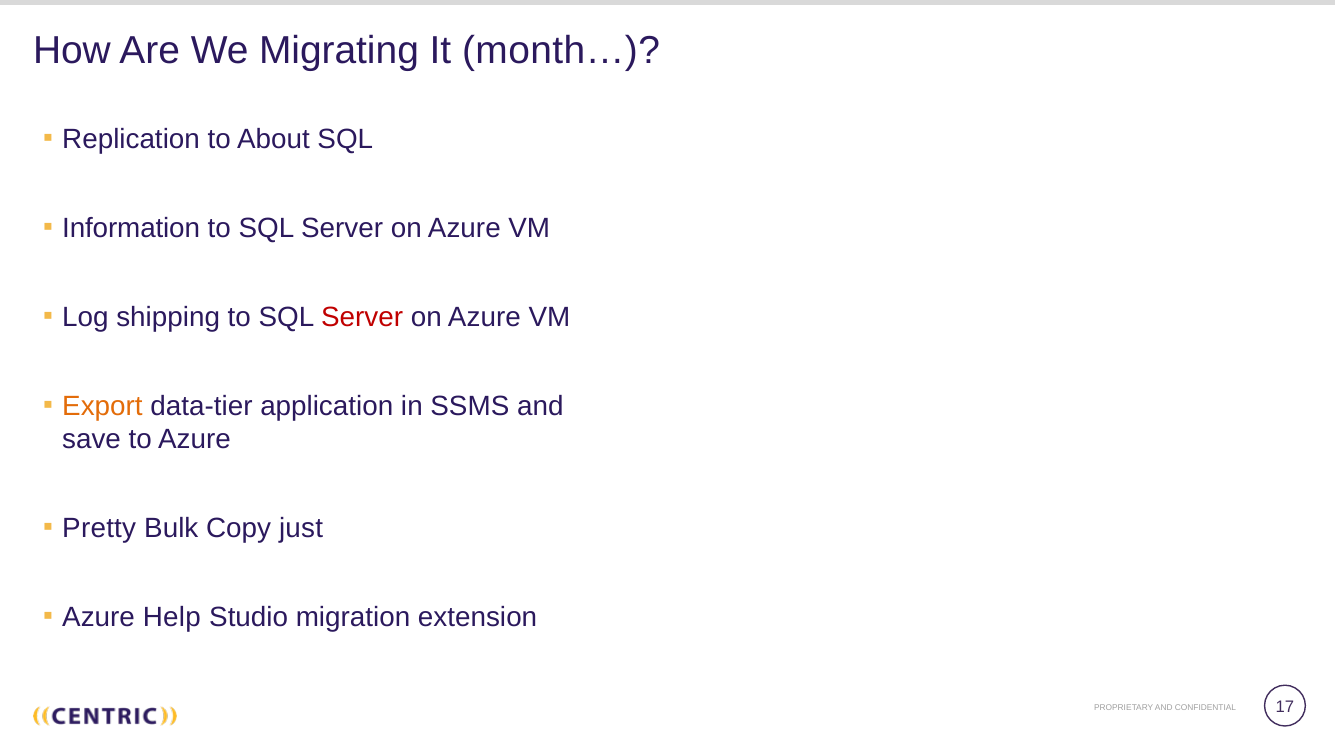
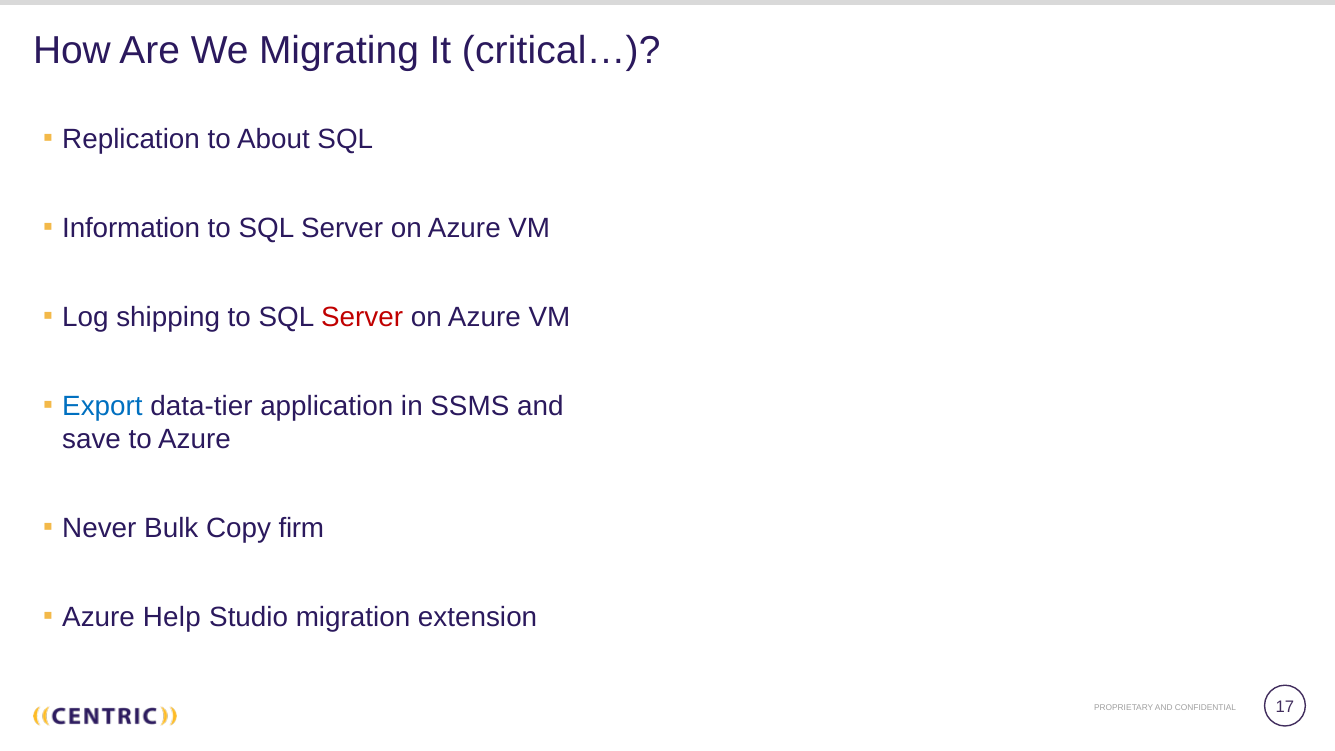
month…: month… -> critical…
Export colour: orange -> blue
Pretty: Pretty -> Never
just: just -> firm
